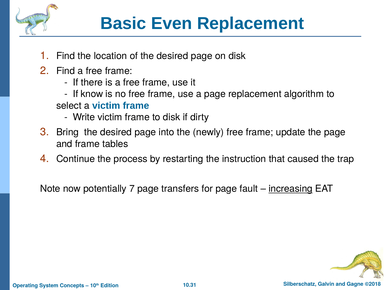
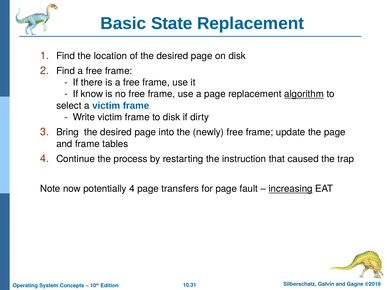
Even: Even -> State
algorithm underline: none -> present
potentially 7: 7 -> 4
